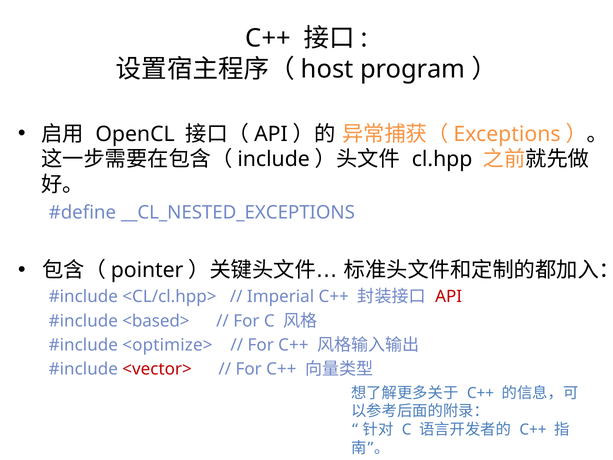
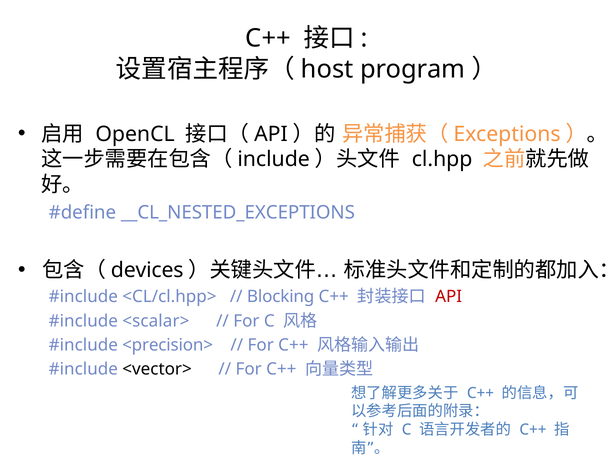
pointer: pointer -> devices
Imperial: Imperial -> Blocking
<based>: <based> -> <scalar>
<optimize>: <optimize> -> <precision>
<vector> colour: red -> black
